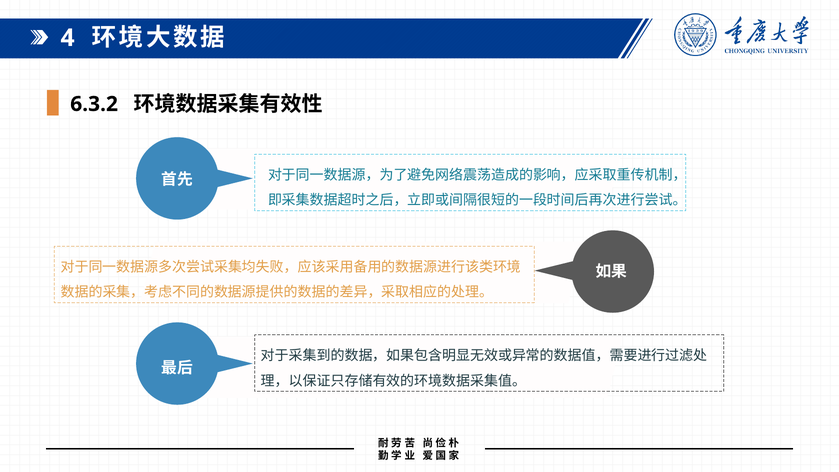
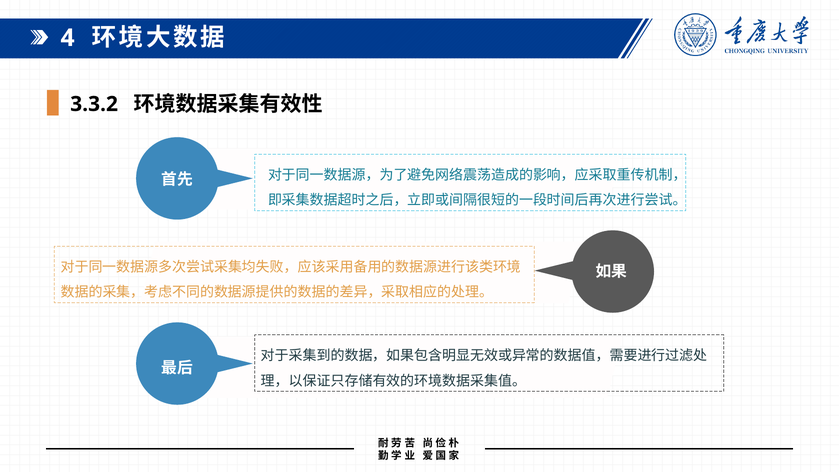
6.3.2: 6.3.2 -> 3.3.2
